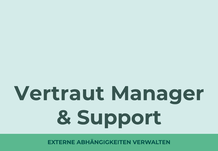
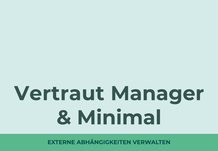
Support: Support -> Minimal
